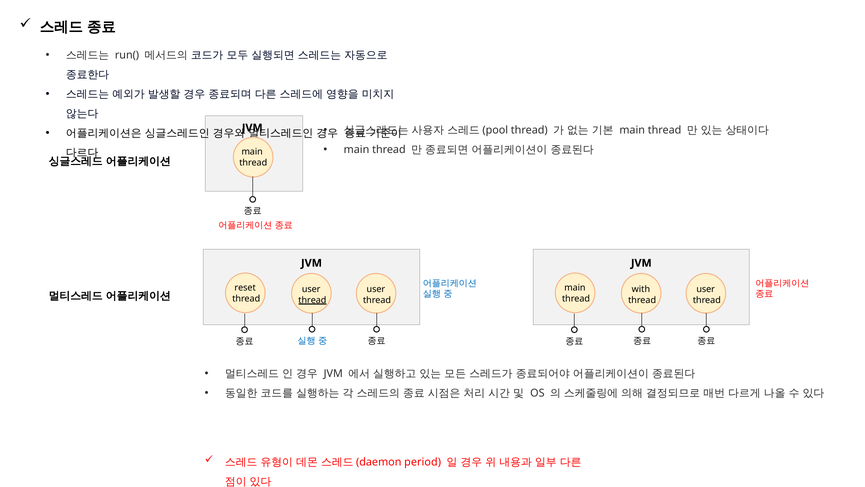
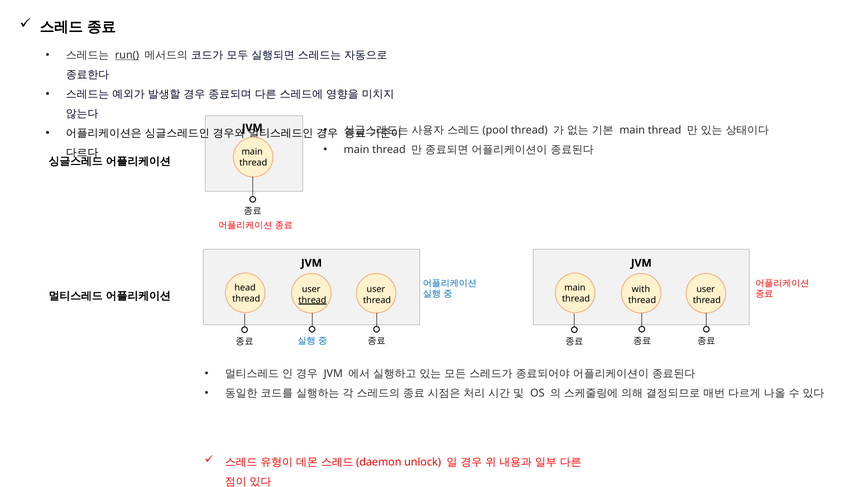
run( underline: none -> present
reset: reset -> head
period: period -> unlock
